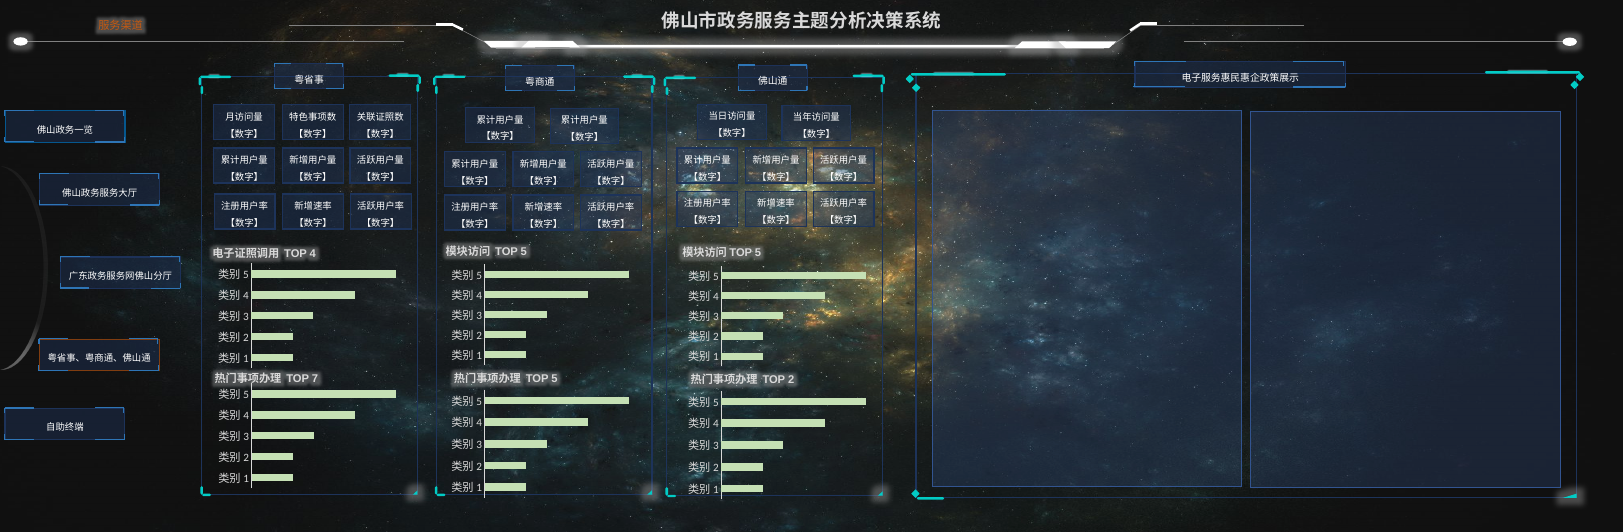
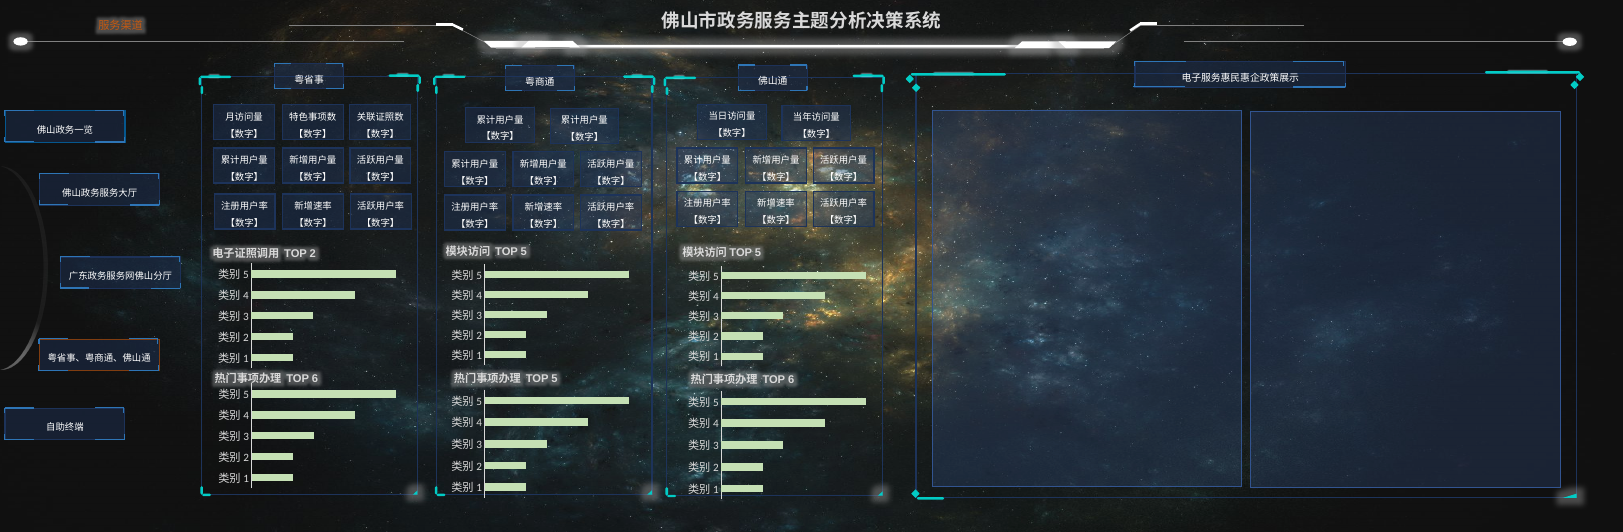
TOP 4: 4 -> 2
7 at (315, 379): 7 -> 6
2 at (791, 380): 2 -> 6
